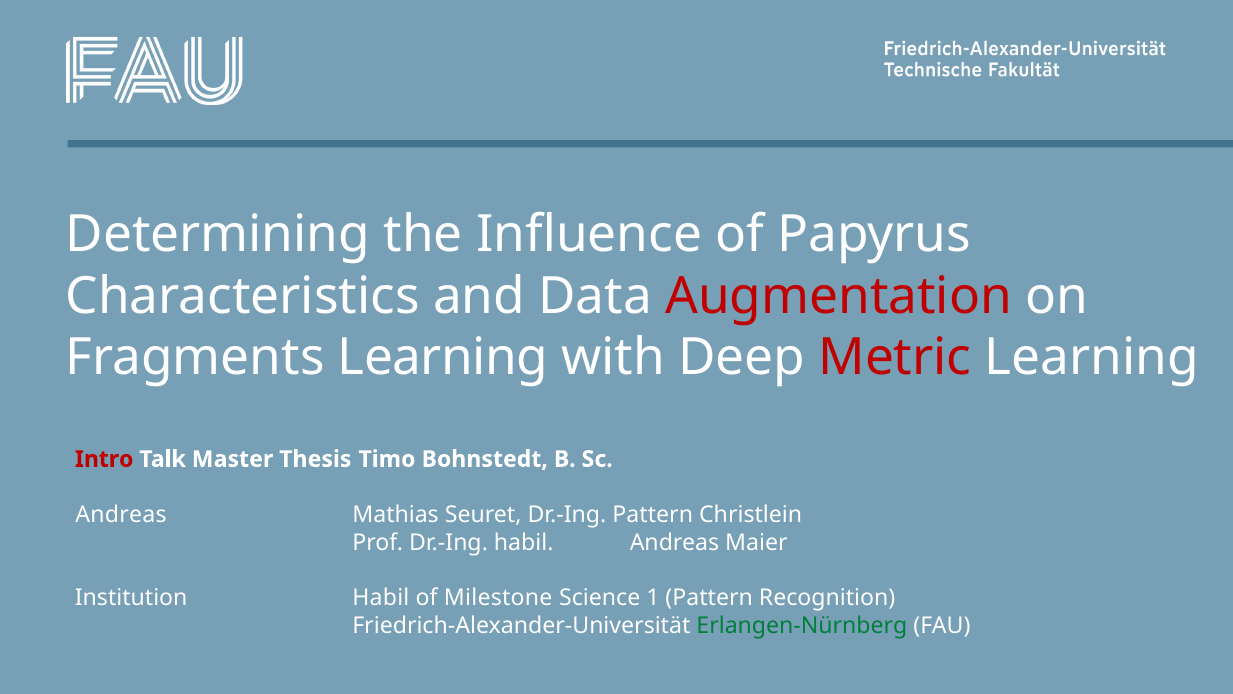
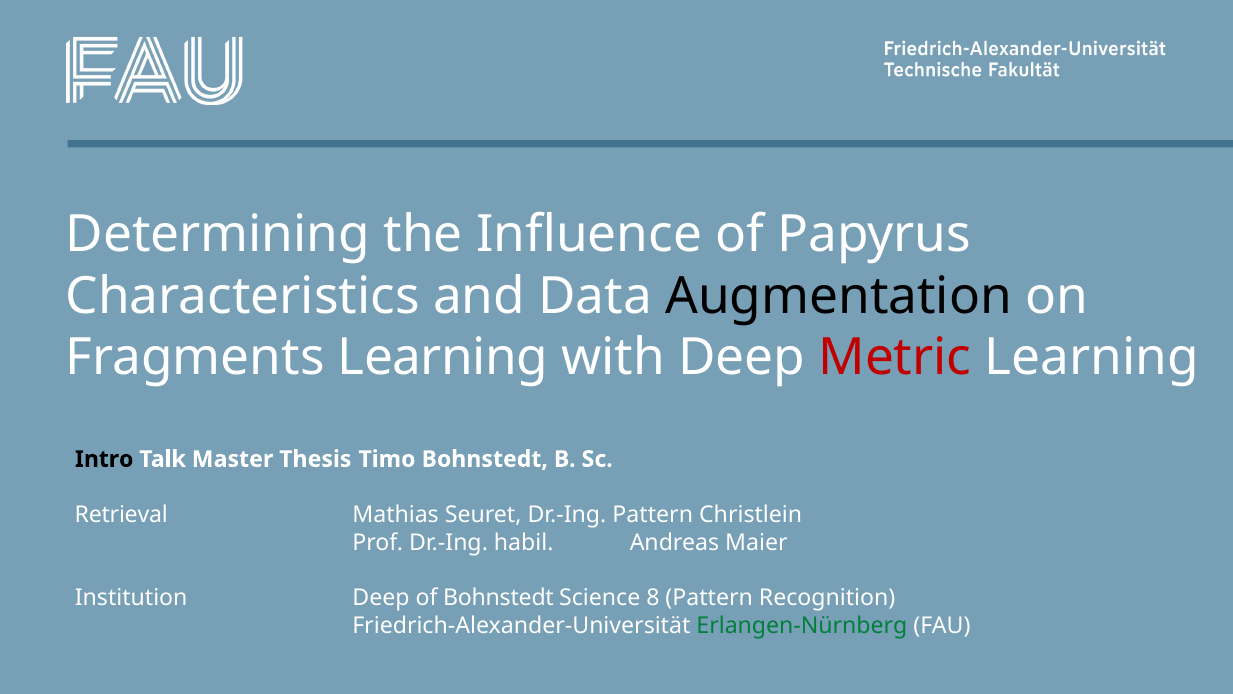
Augmentation colour: red -> black
Intro colour: red -> black
Andreas at (121, 514): Andreas -> Retrieval
Institution Habil: Habil -> Deep
of Milestone: Milestone -> Bohnstedt
1: 1 -> 8
